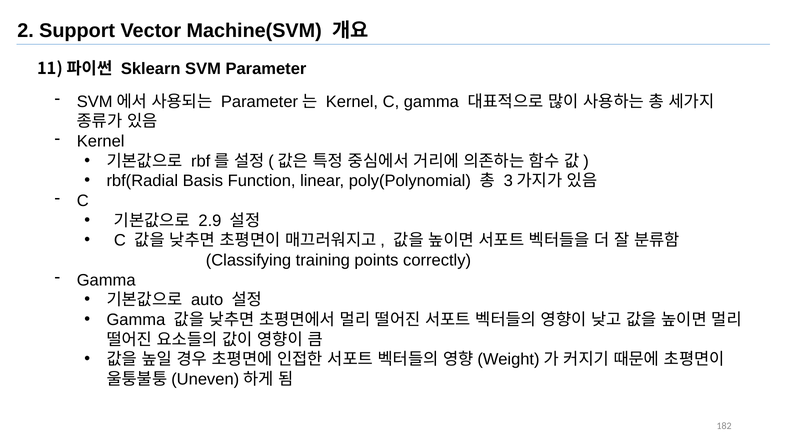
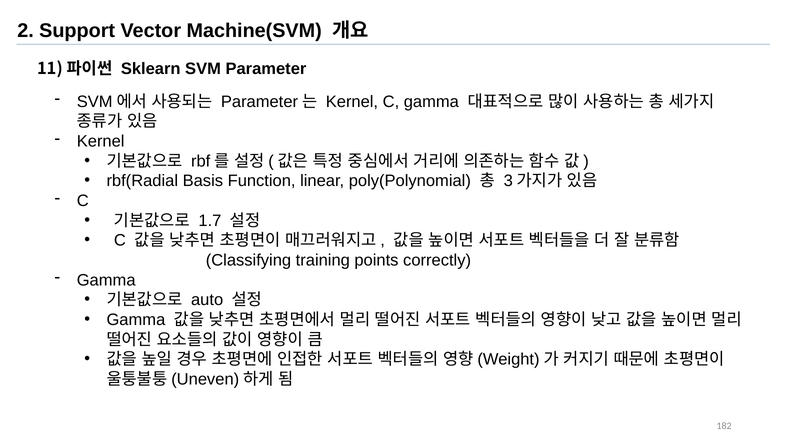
2.9: 2.9 -> 1.7
